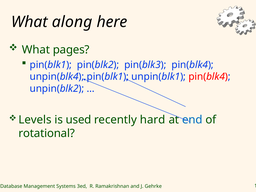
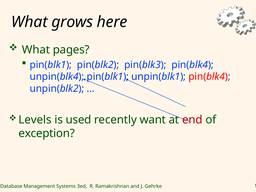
along: along -> grows
hard: hard -> want
end colour: blue -> red
rotational: rotational -> exception
